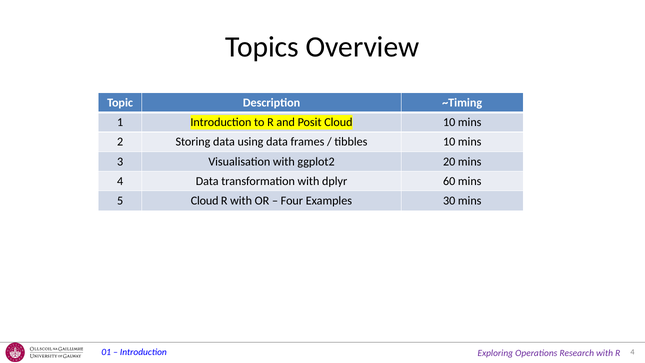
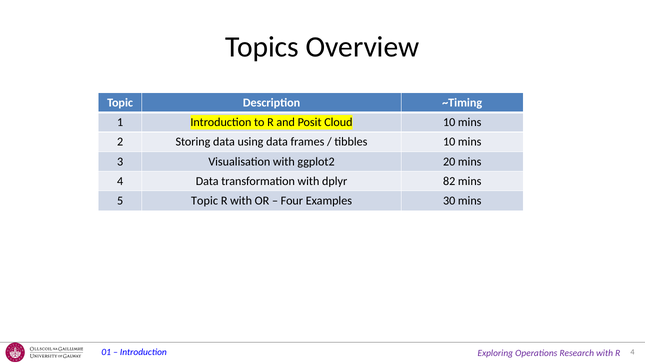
60: 60 -> 82
5 Cloud: Cloud -> Topic
